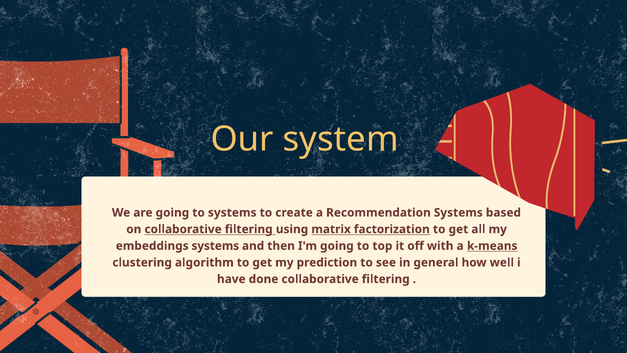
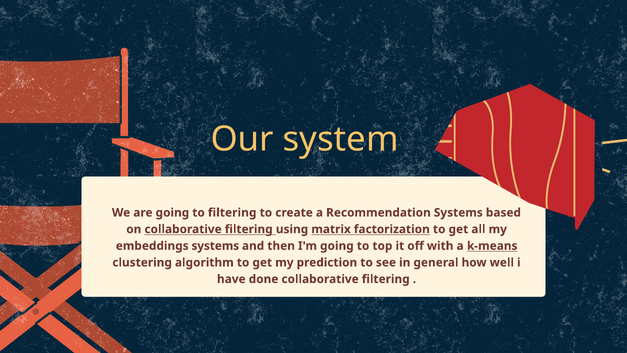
to systems: systems -> filtering
